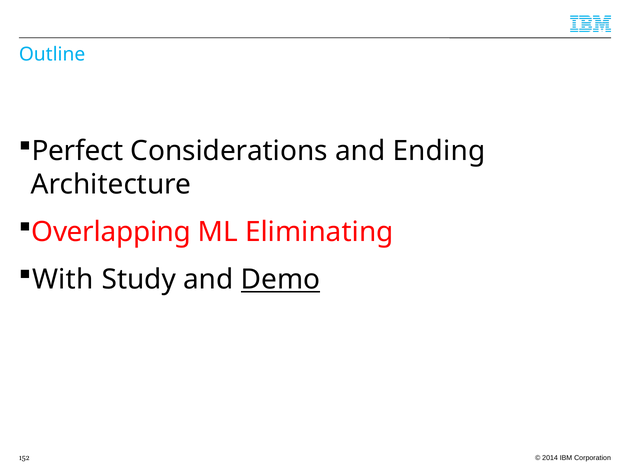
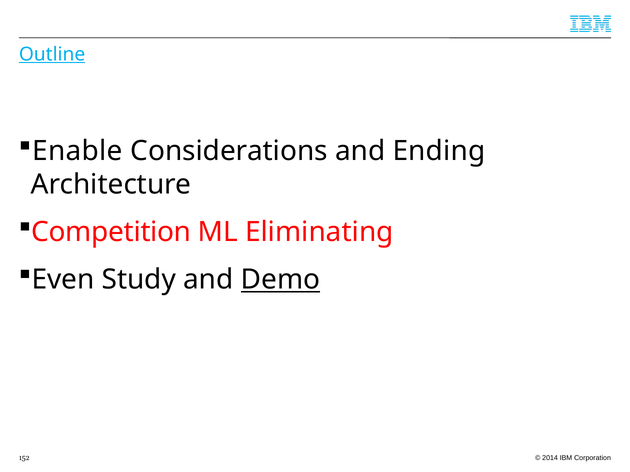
Outline underline: none -> present
Perfect: Perfect -> Enable
Overlapping: Overlapping -> Competition
With: With -> Even
